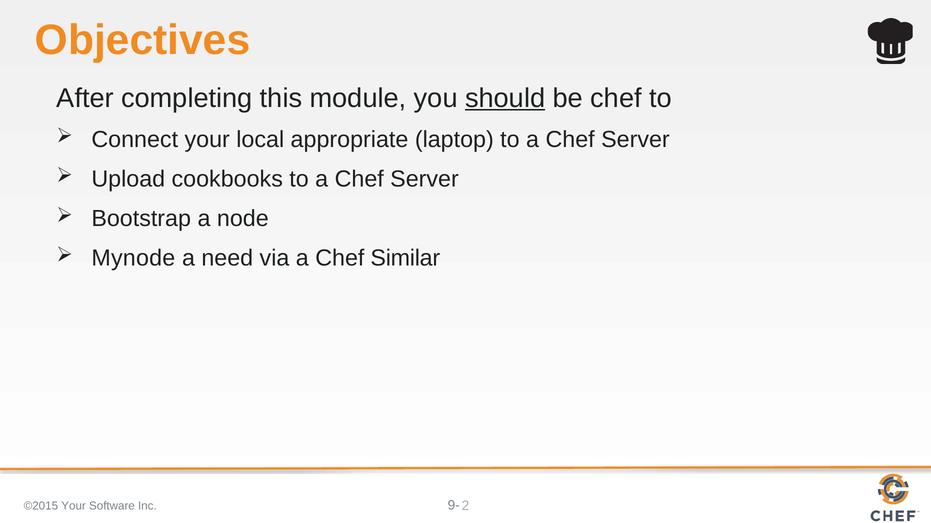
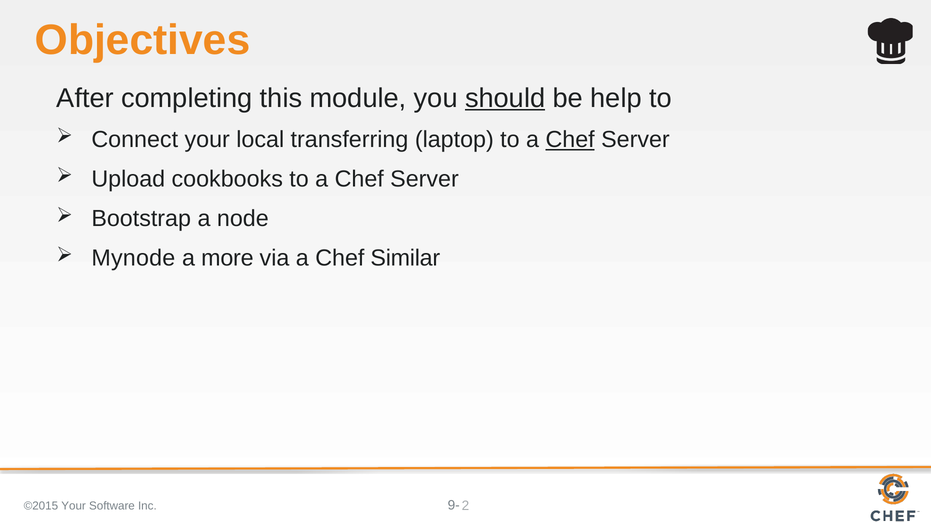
be chef: chef -> help
appropriate: appropriate -> transferring
Chef at (570, 140) underline: none -> present
need: need -> more
